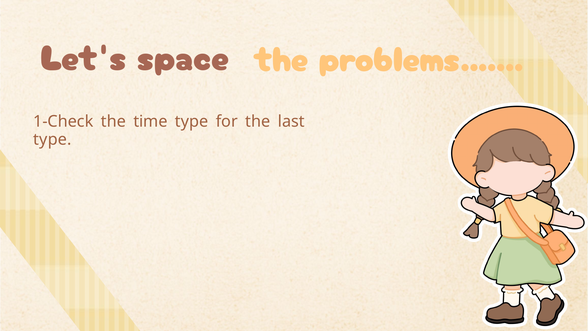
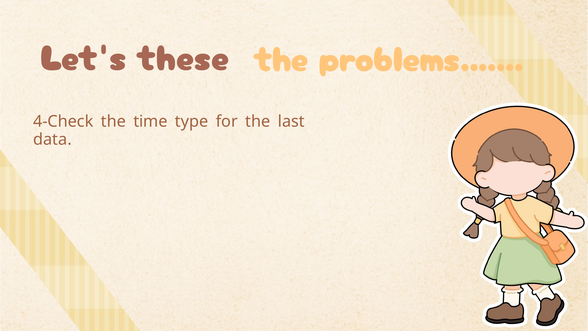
space: space -> these
1-Check: 1-Check -> 4-Check
type at (52, 139): type -> data
